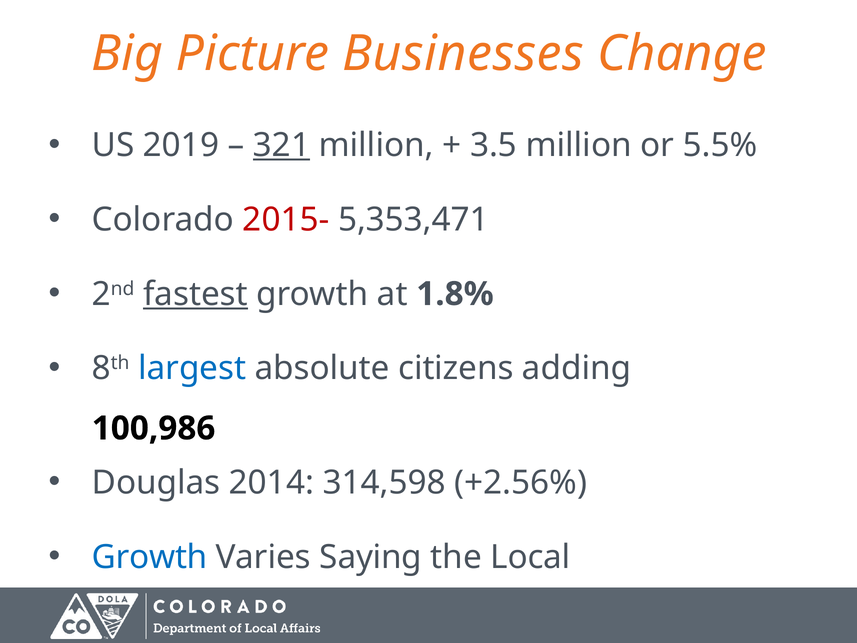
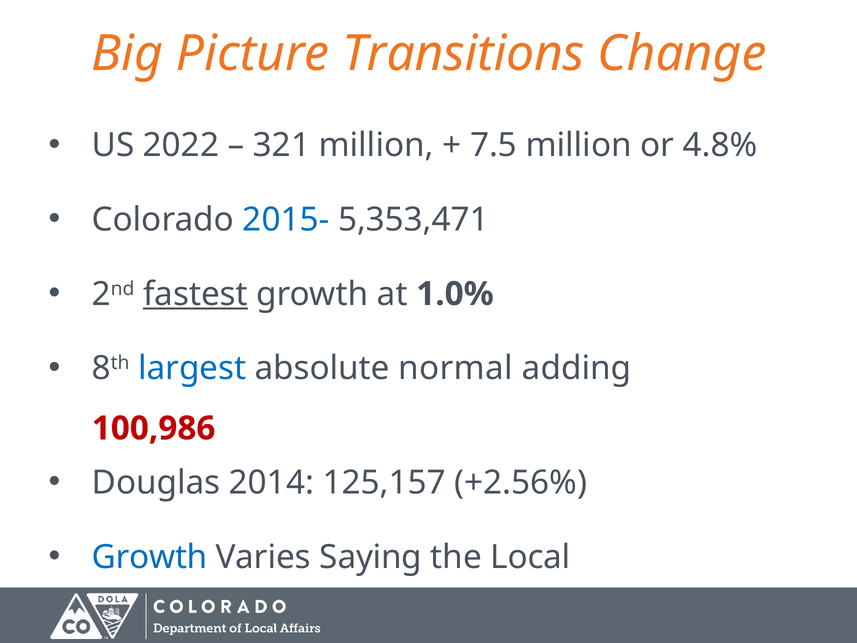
Businesses: Businesses -> Transitions
2019: 2019 -> 2022
321 underline: present -> none
3.5: 3.5 -> 7.5
5.5%: 5.5% -> 4.8%
2015- colour: red -> blue
1.8%: 1.8% -> 1.0%
citizens: citizens -> normal
100,986 colour: black -> red
314,598: 314,598 -> 125,157
